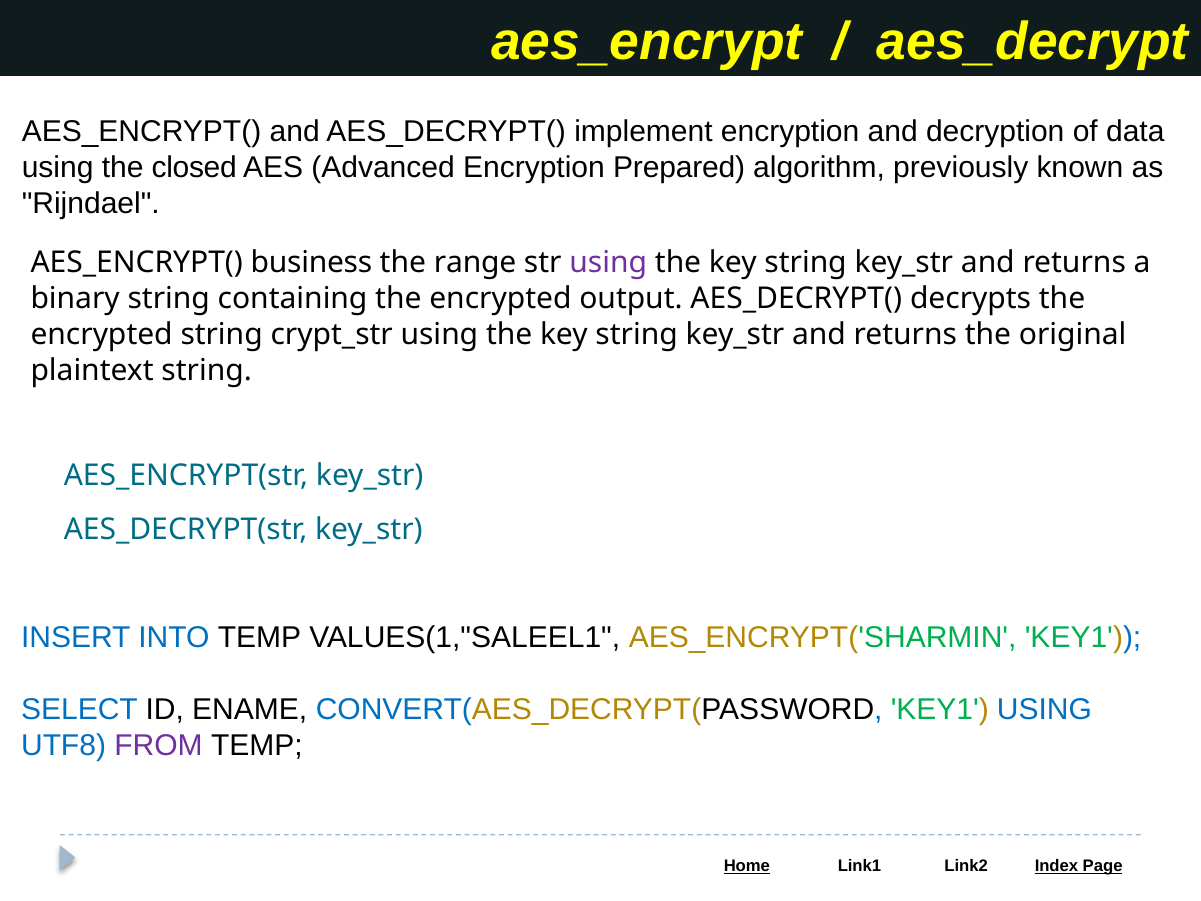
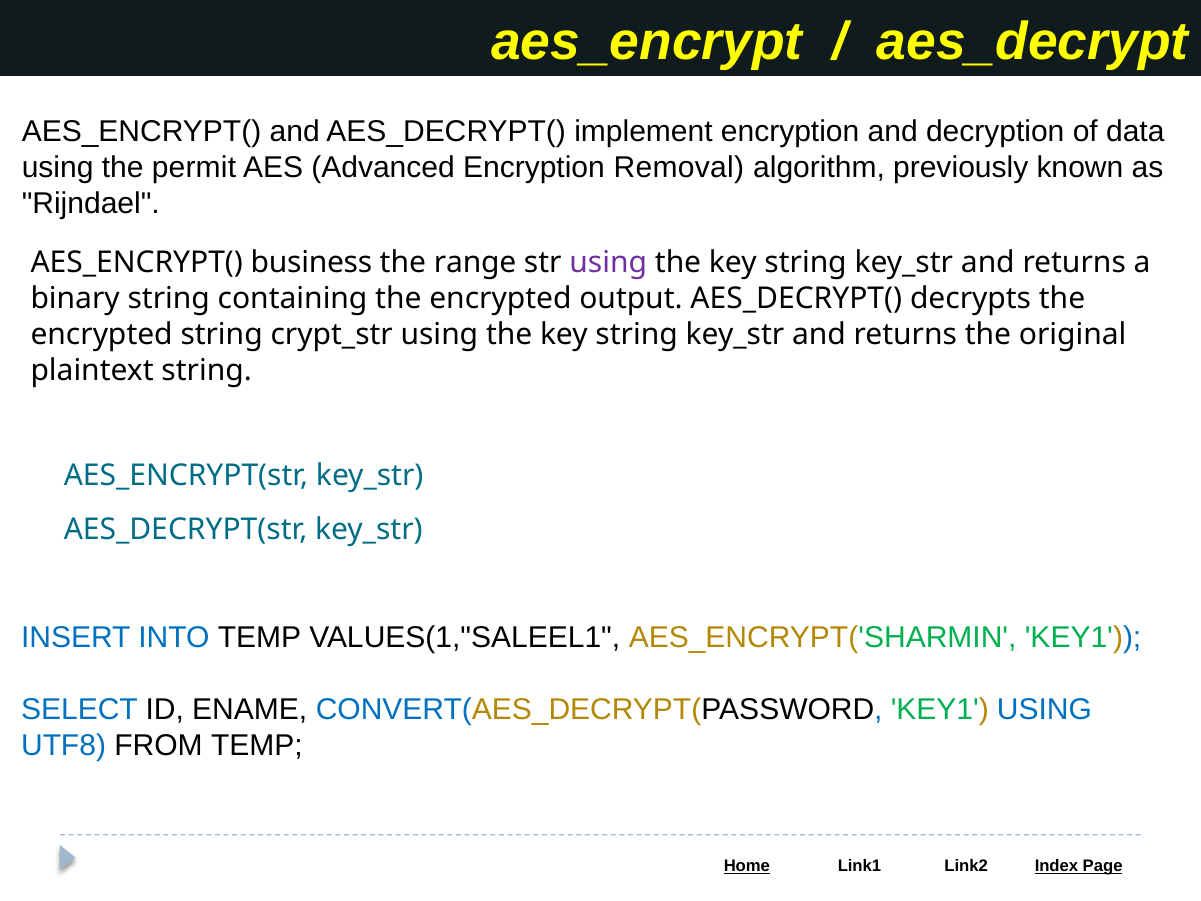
closed: closed -> permit
Prepared: Prepared -> Removal
FROM colour: purple -> black
